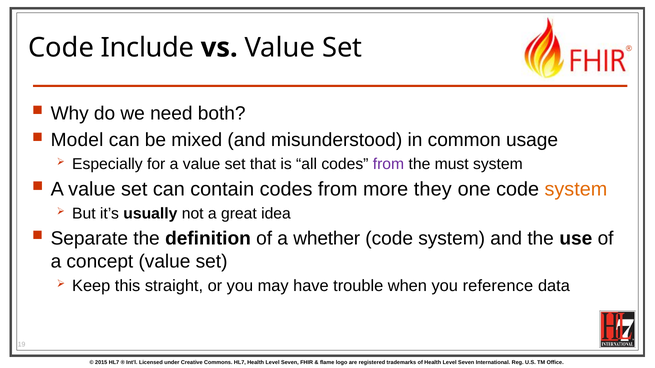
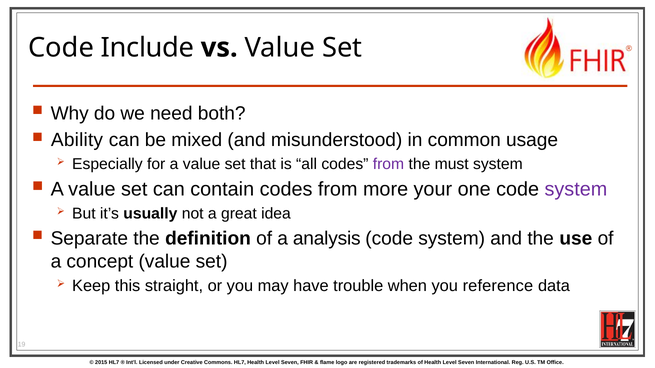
Model: Model -> Ability
they: they -> your
system at (576, 190) colour: orange -> purple
whether: whether -> analysis
